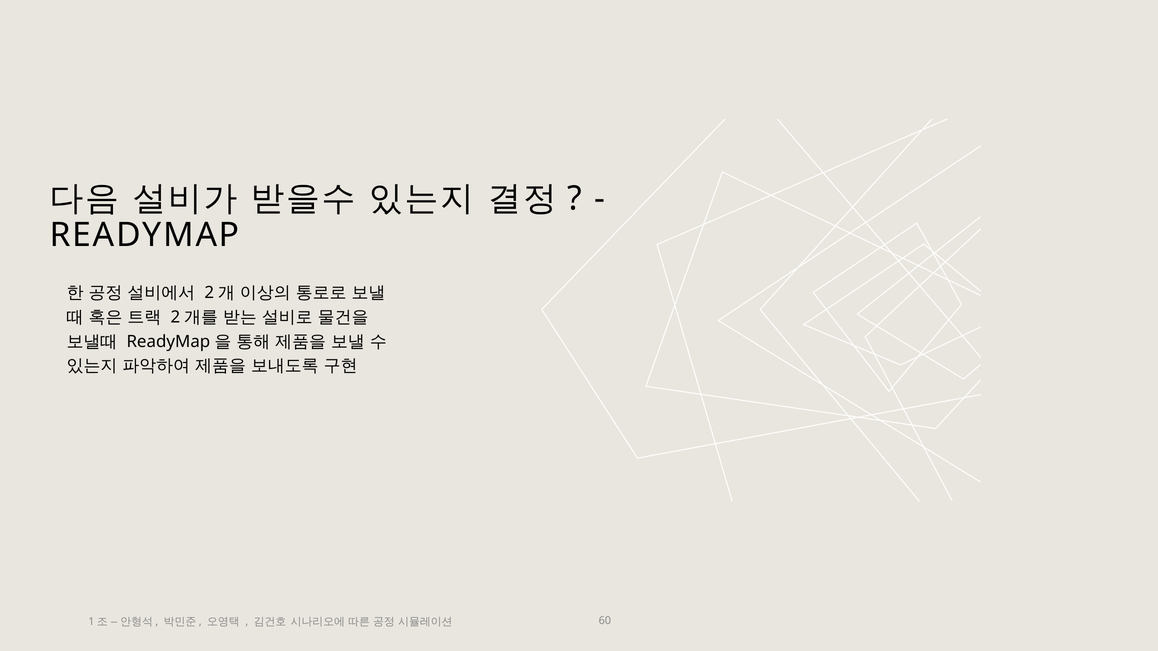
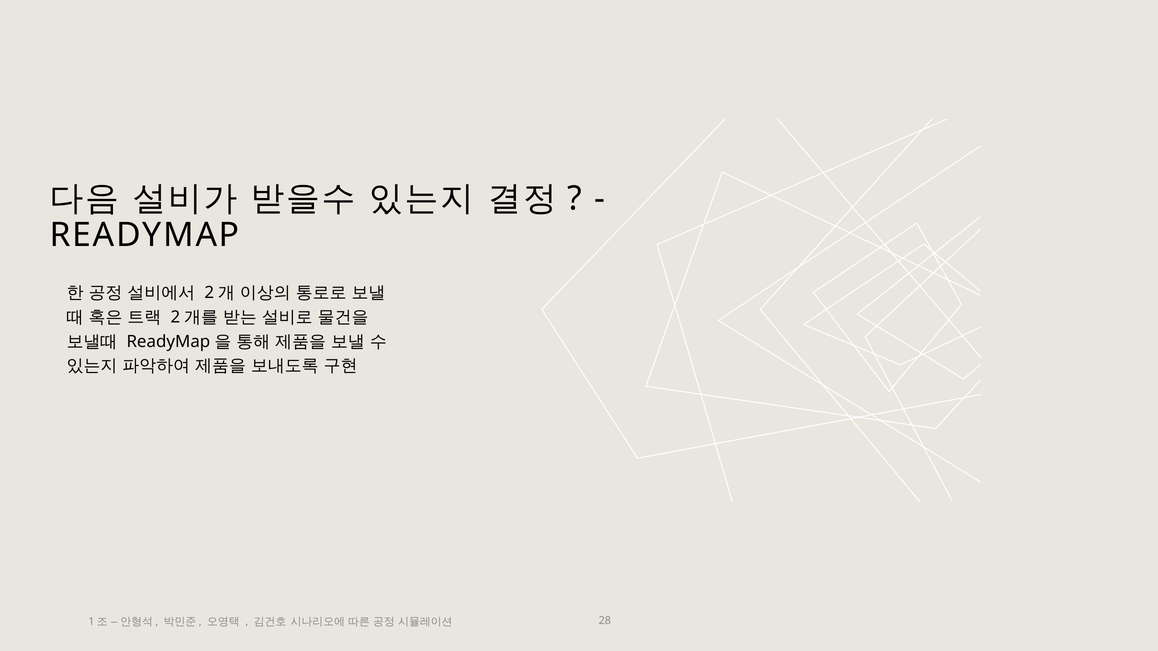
60: 60 -> 28
